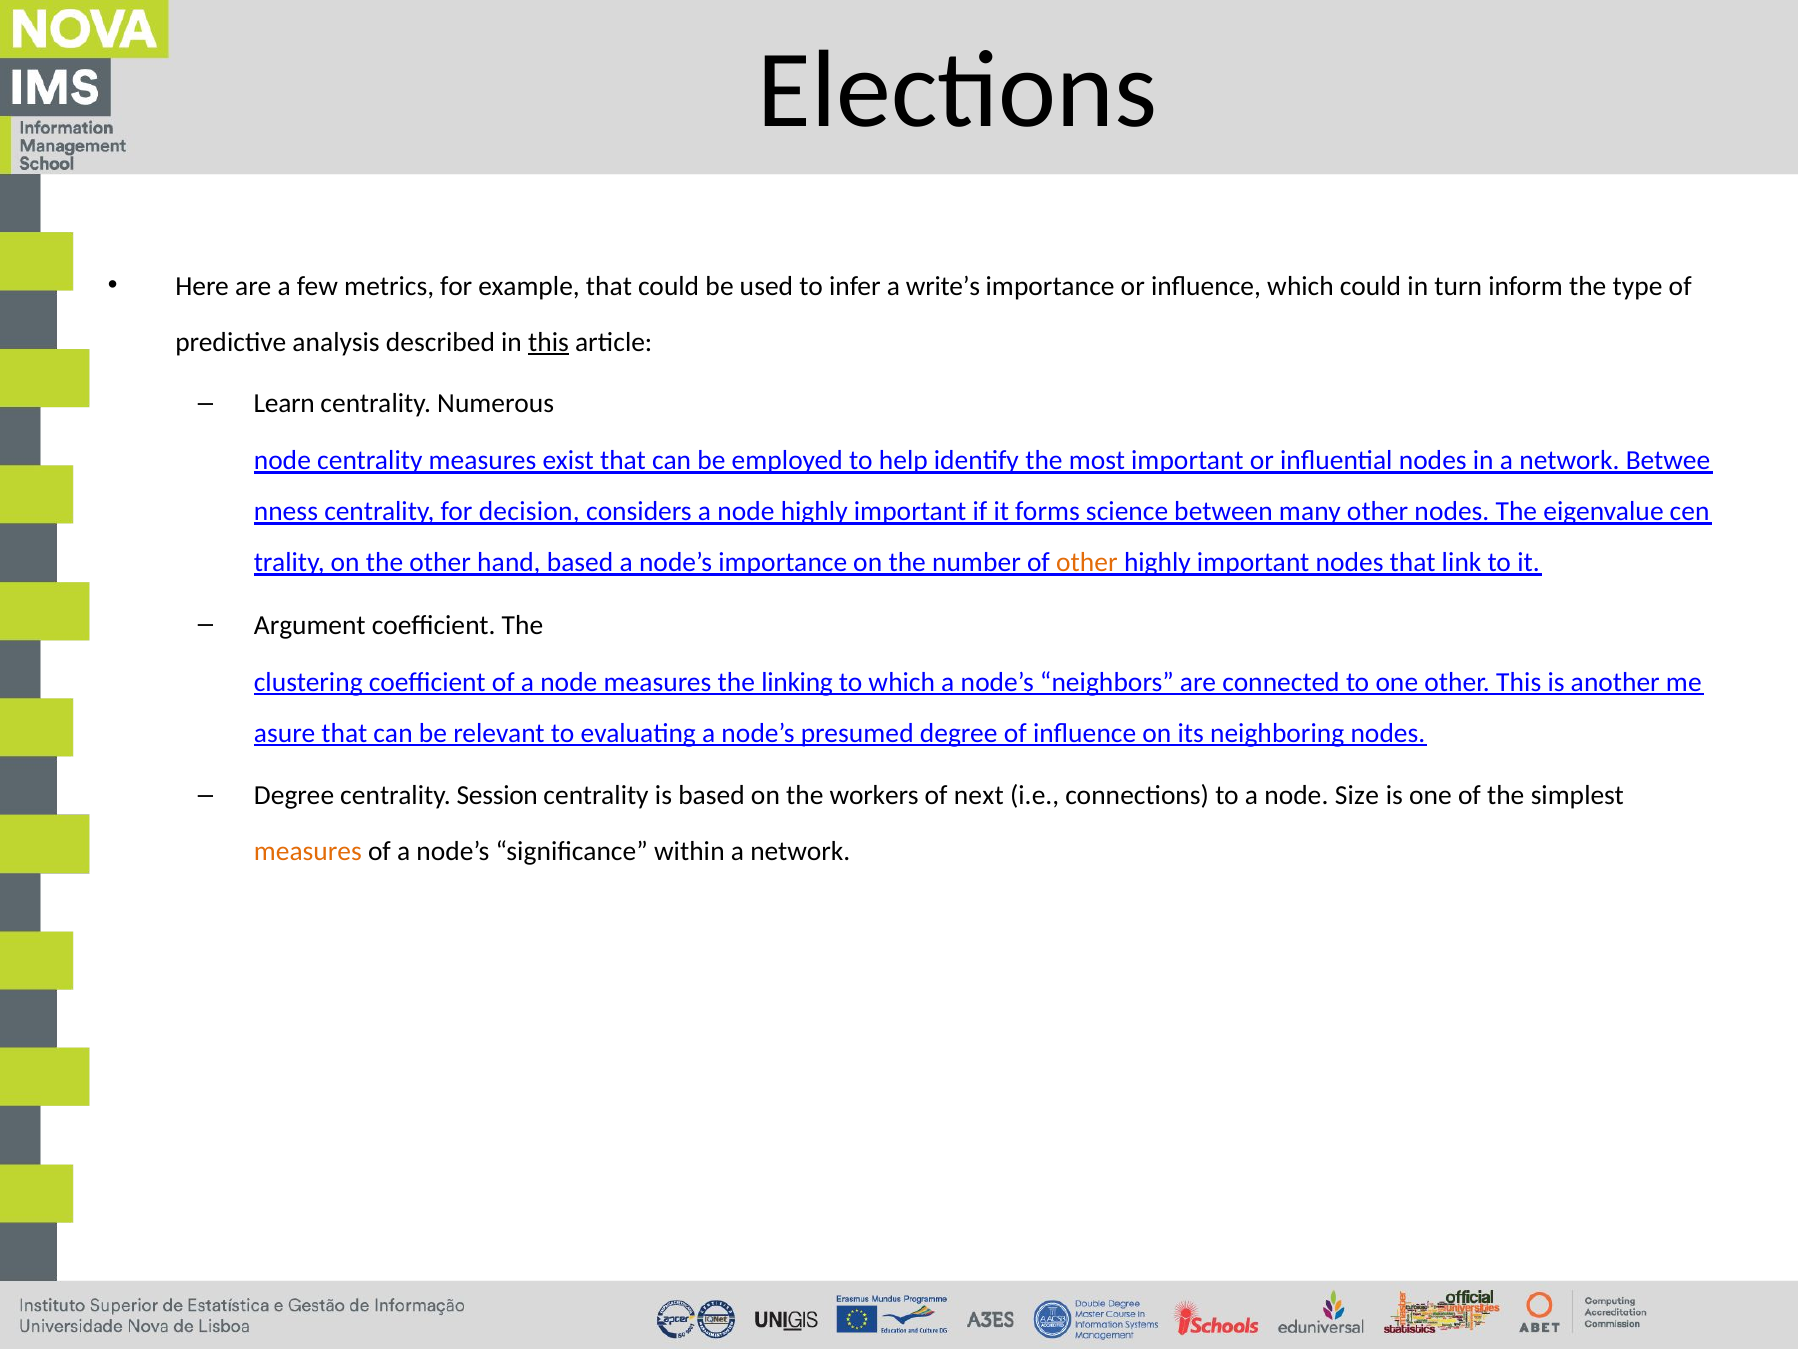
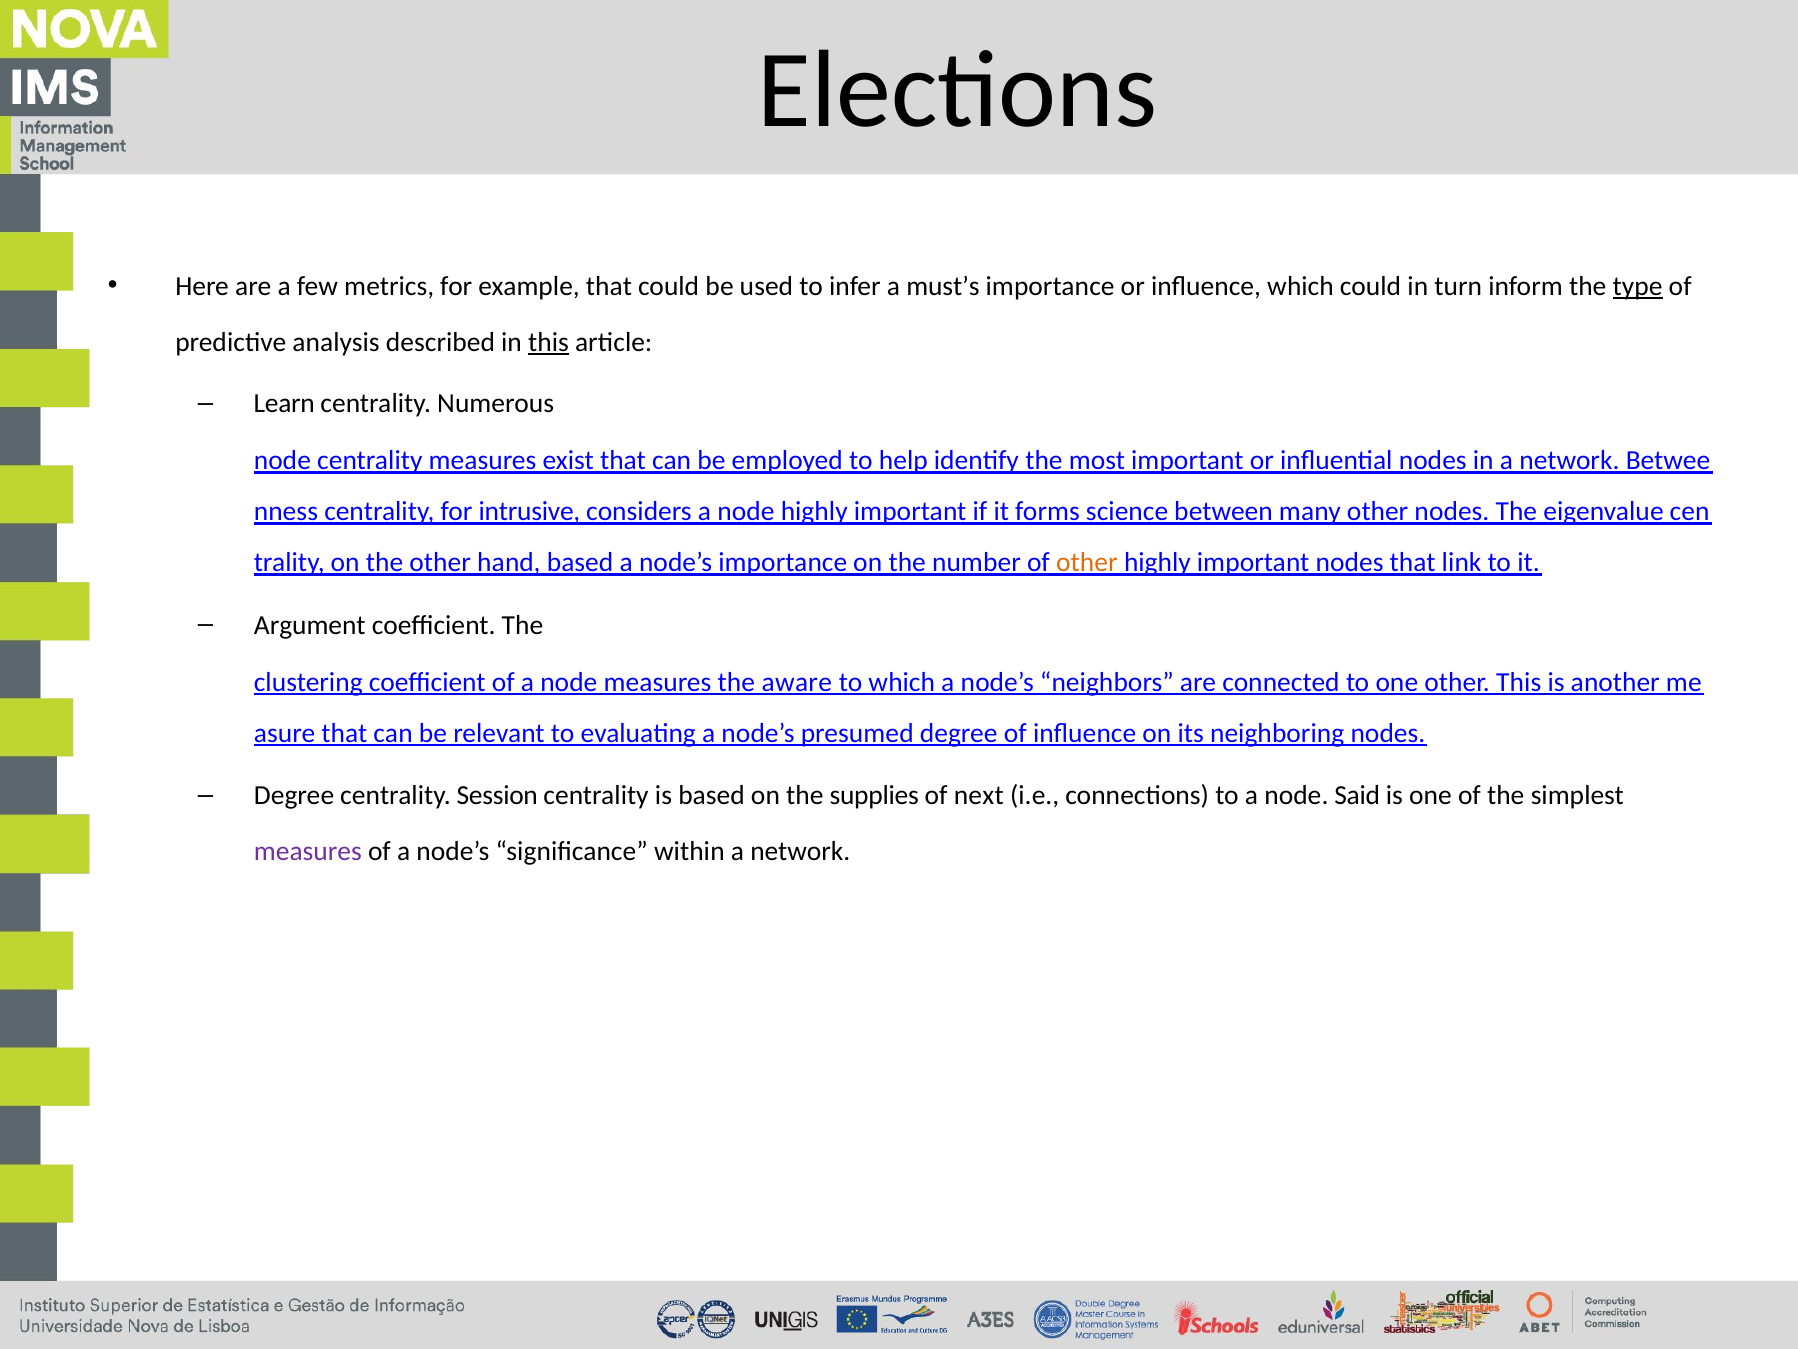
write’s: write’s -> must’s
type underline: none -> present
decision: decision -> intrusive
linking: linking -> aware
workers: workers -> supplies
Size: Size -> Said
measures at (308, 852) colour: orange -> purple
